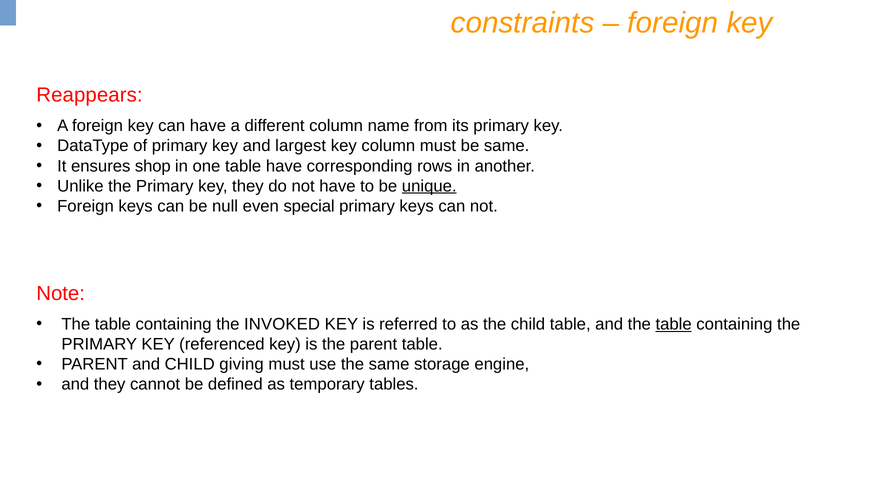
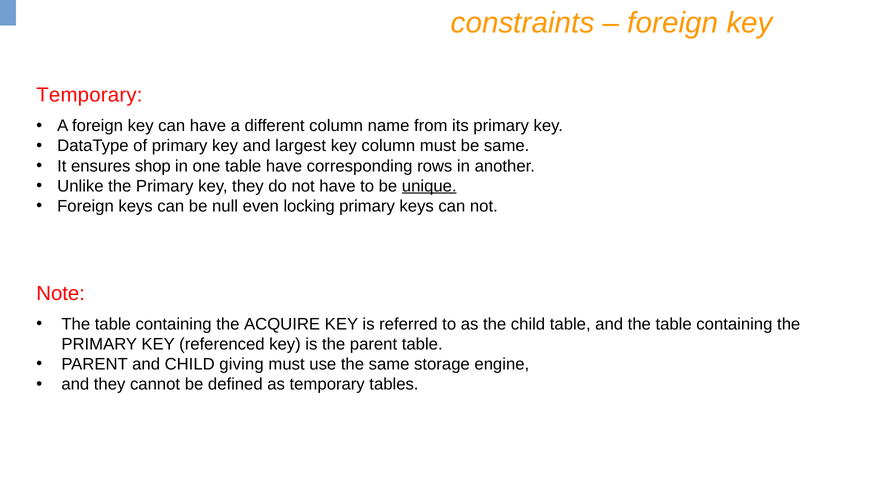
Reappears at (89, 95): Reappears -> Temporary
special: special -> locking
INVOKED: INVOKED -> ACQUIRE
table at (674, 324) underline: present -> none
